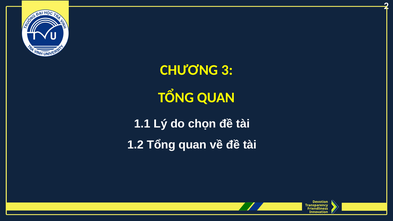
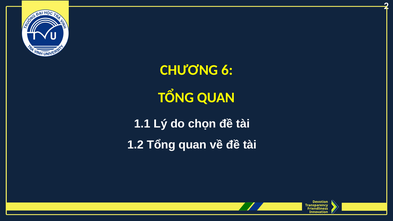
3: 3 -> 6
